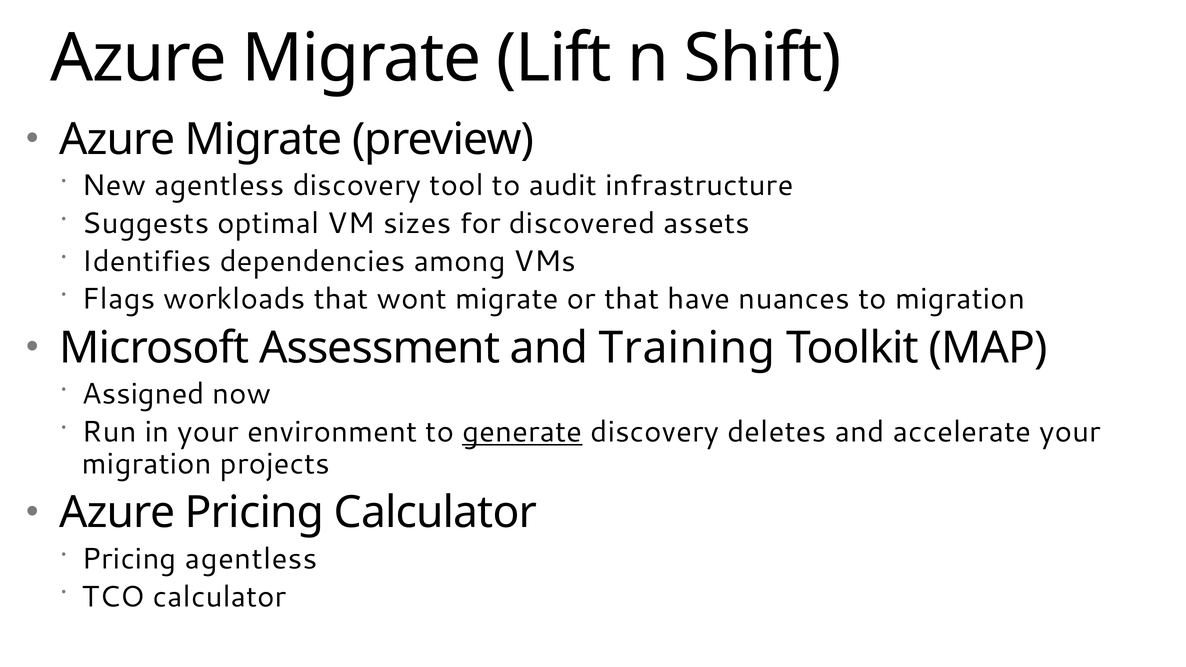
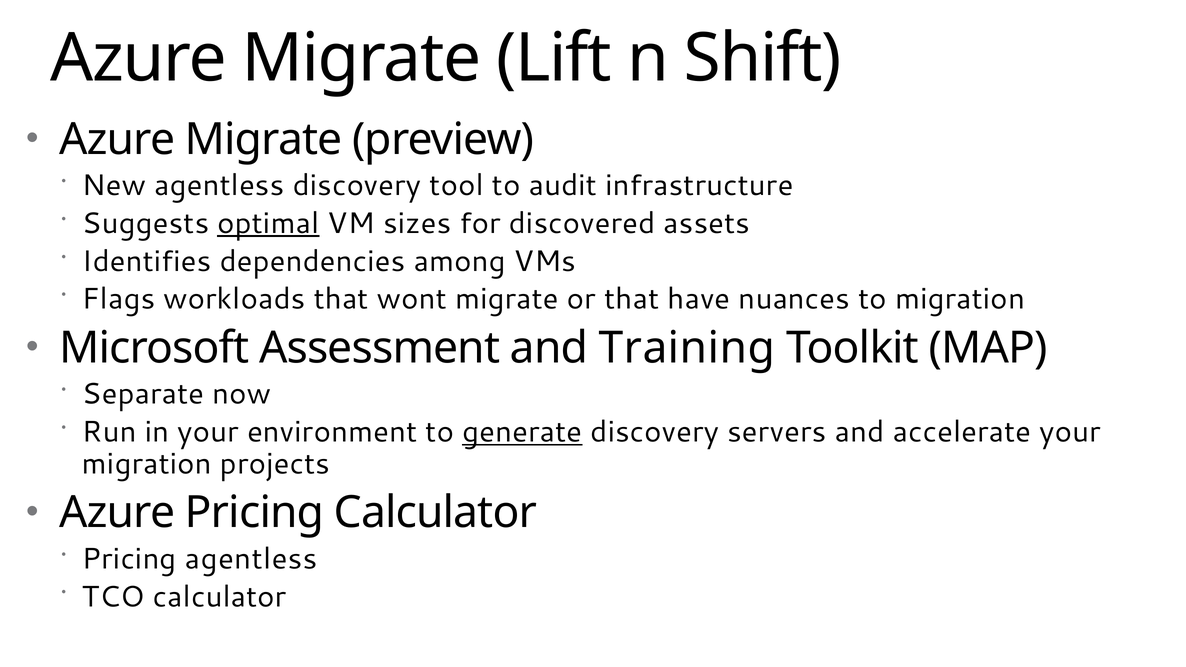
optimal underline: none -> present
Assigned: Assigned -> Separate
deletes: deletes -> servers
